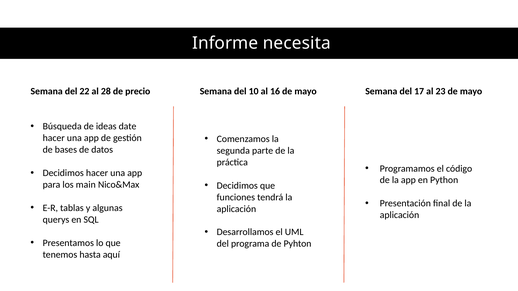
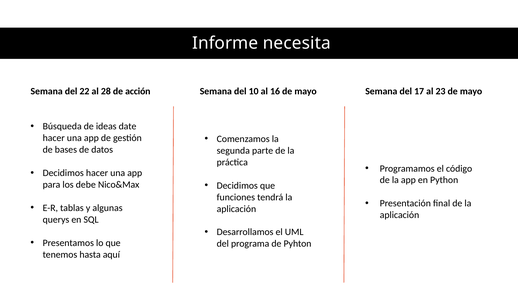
precio: precio -> acción
main: main -> debe
